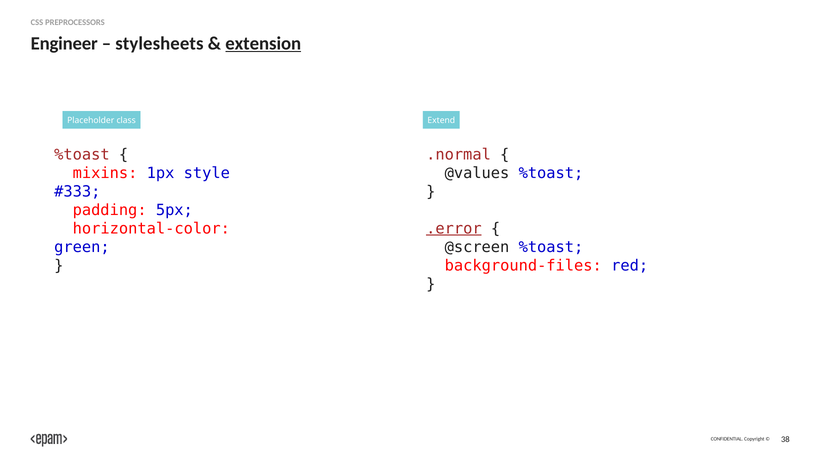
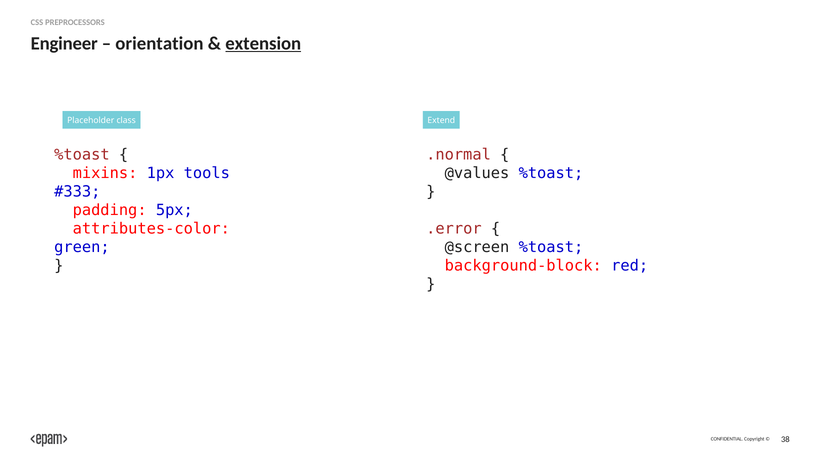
stylesheets: stylesheets -> orientation
style: style -> tools
horizontal-color: horizontal-color -> attributes-color
.error underline: present -> none
background-files: background-files -> background-block
